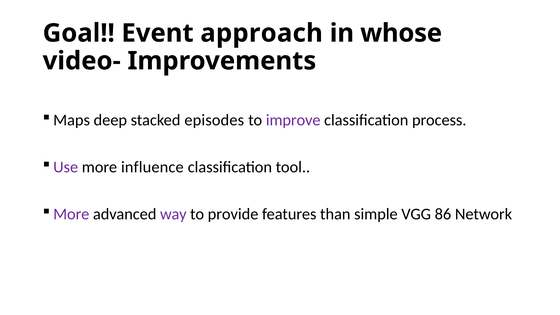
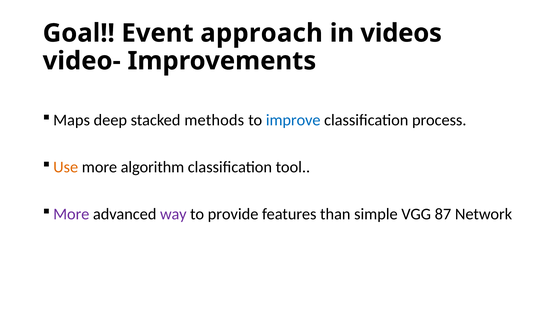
whose: whose -> videos
episodes: episodes -> methods
improve colour: purple -> blue
Use colour: purple -> orange
influence: influence -> algorithm
86: 86 -> 87
